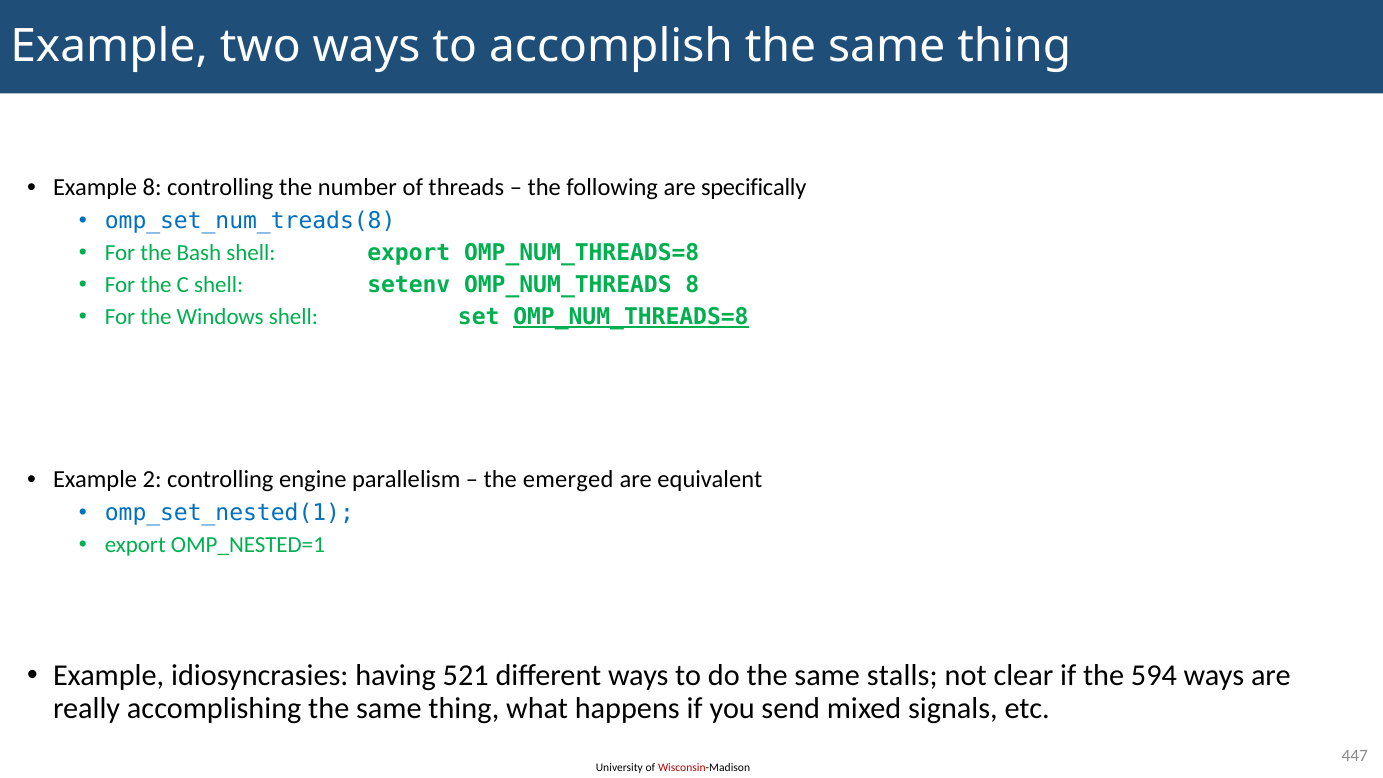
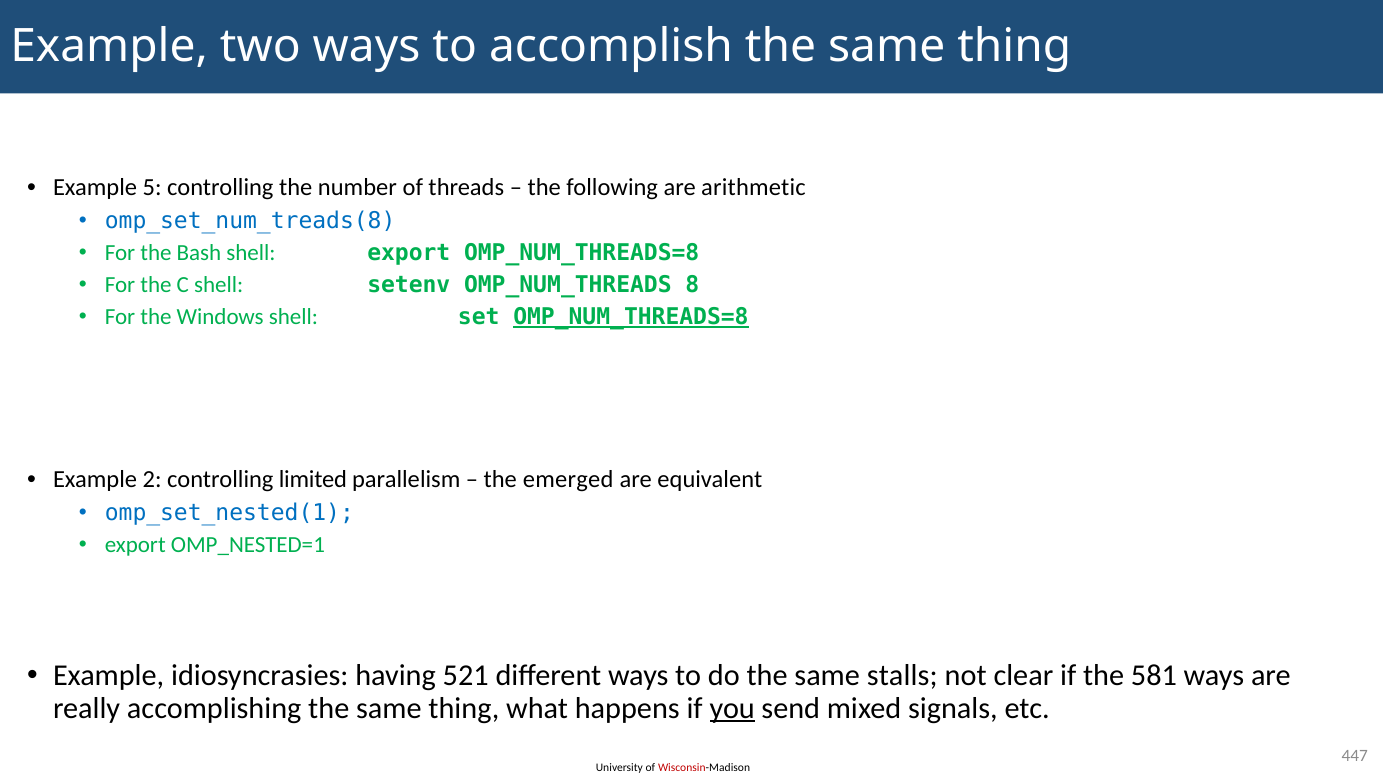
Example 8: 8 -> 5
specifically: specifically -> arithmetic
engine: engine -> limited
594: 594 -> 581
you underline: none -> present
